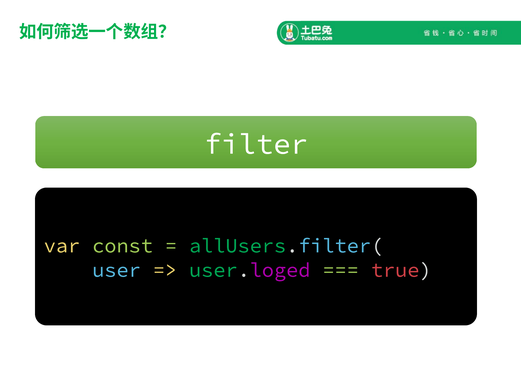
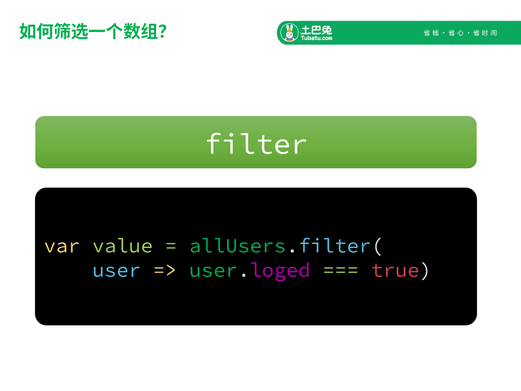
const: const -> value
